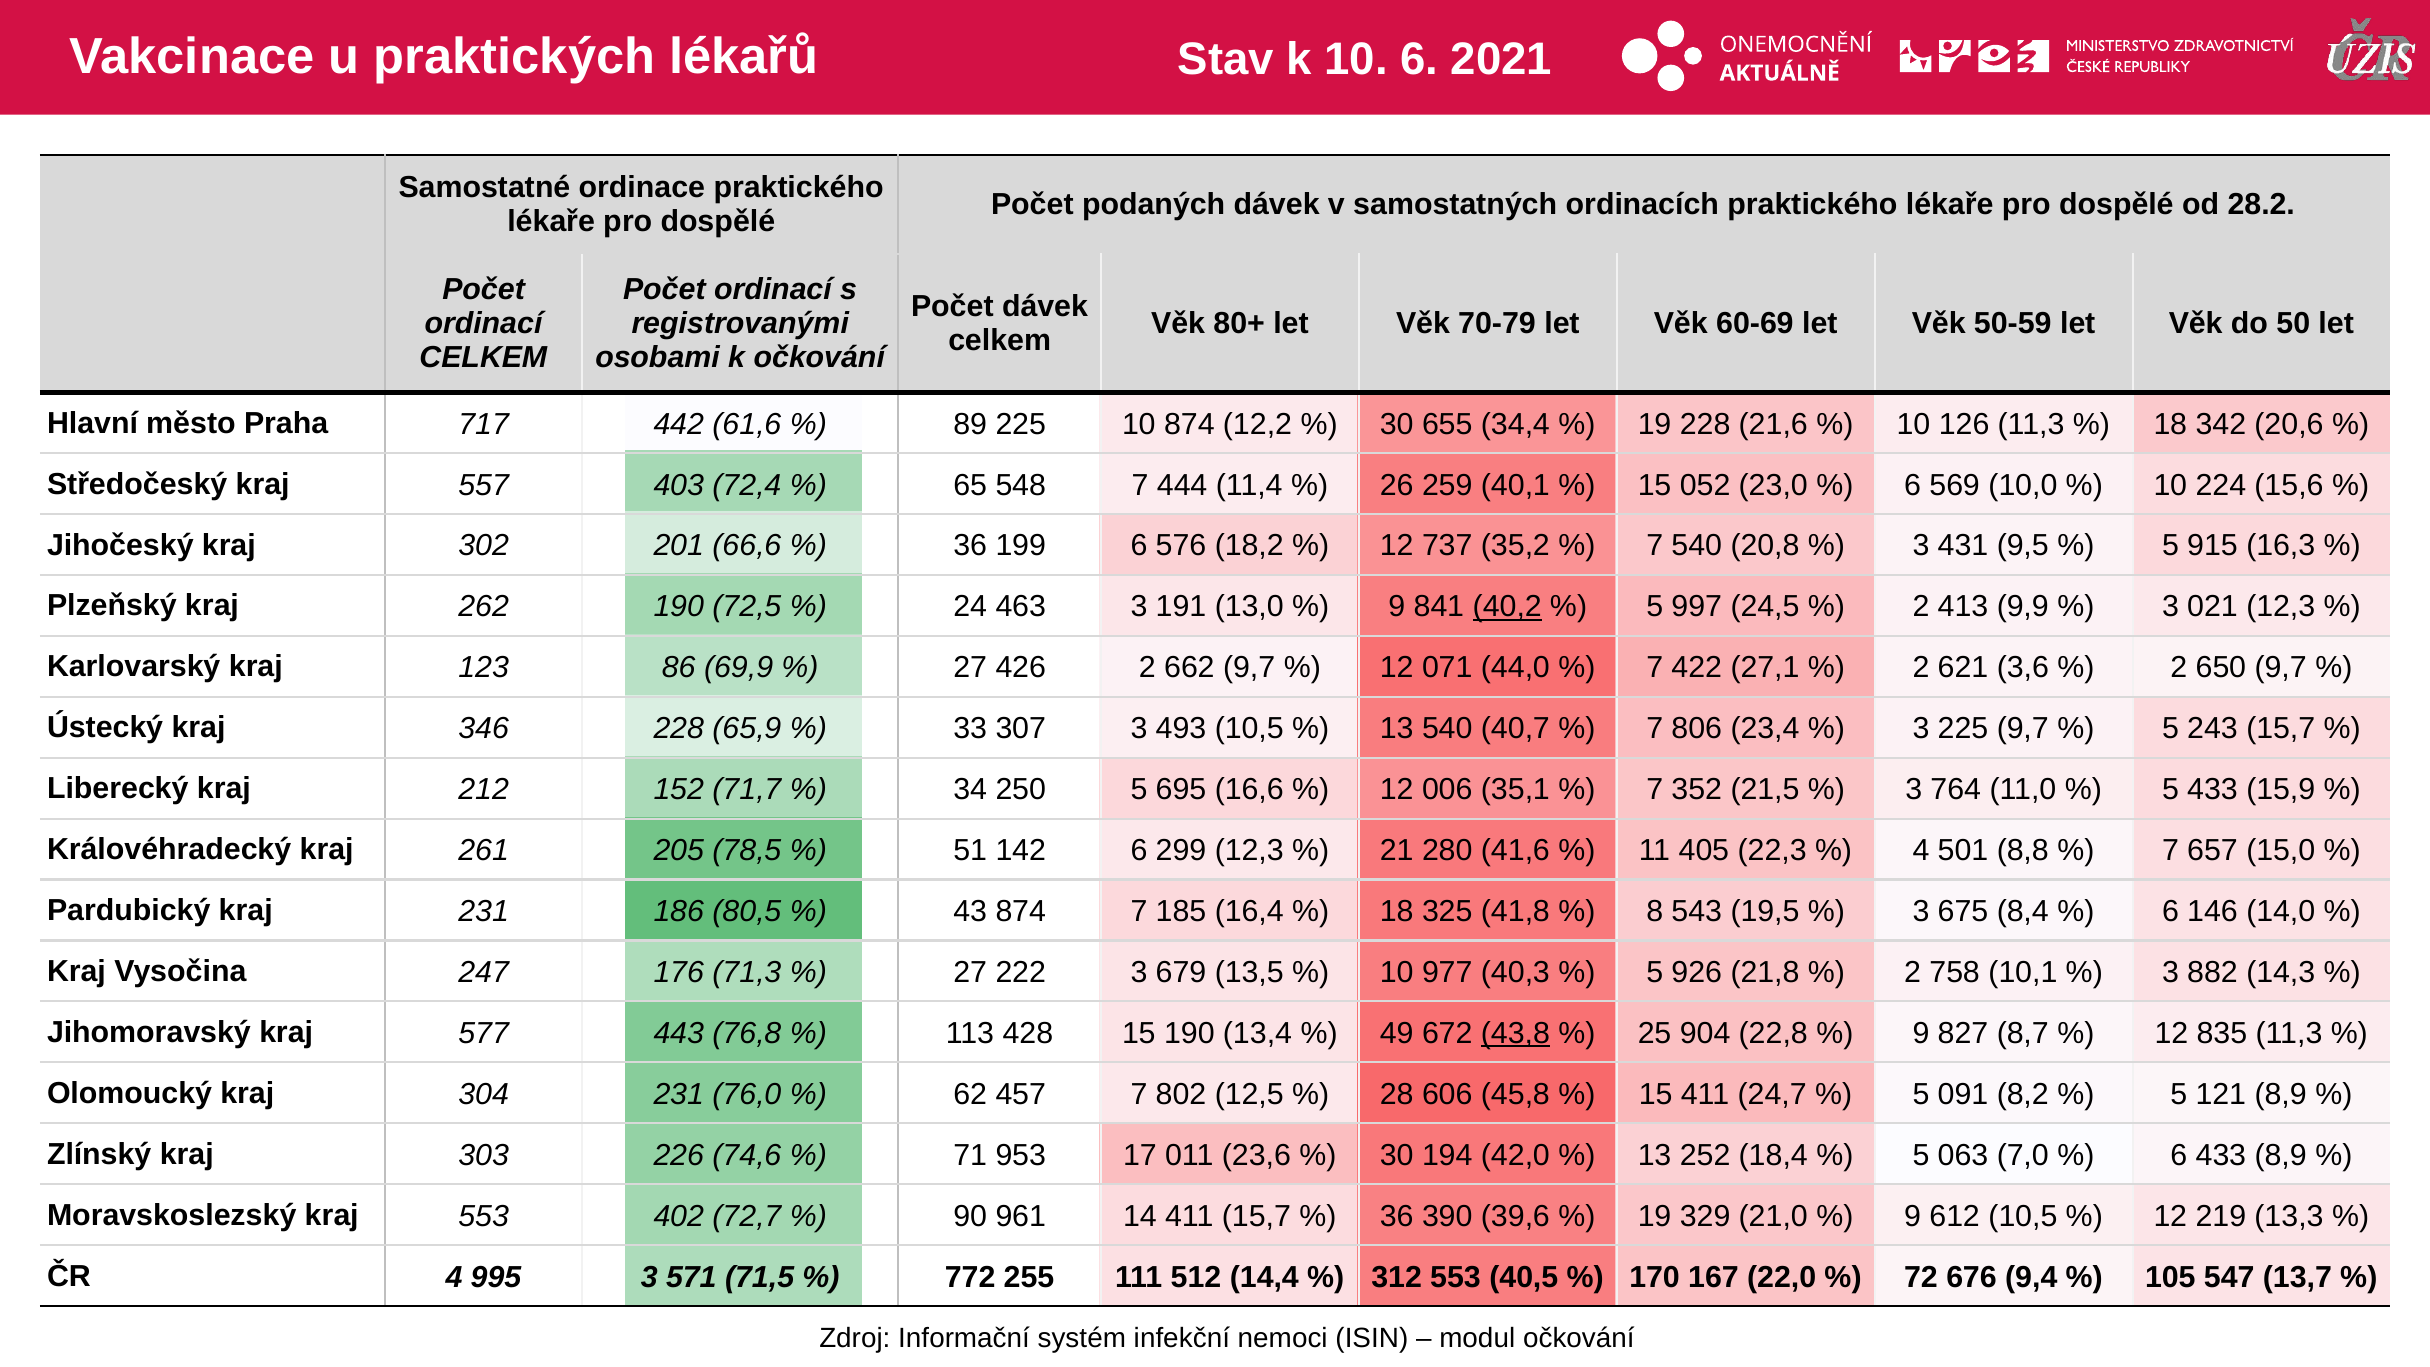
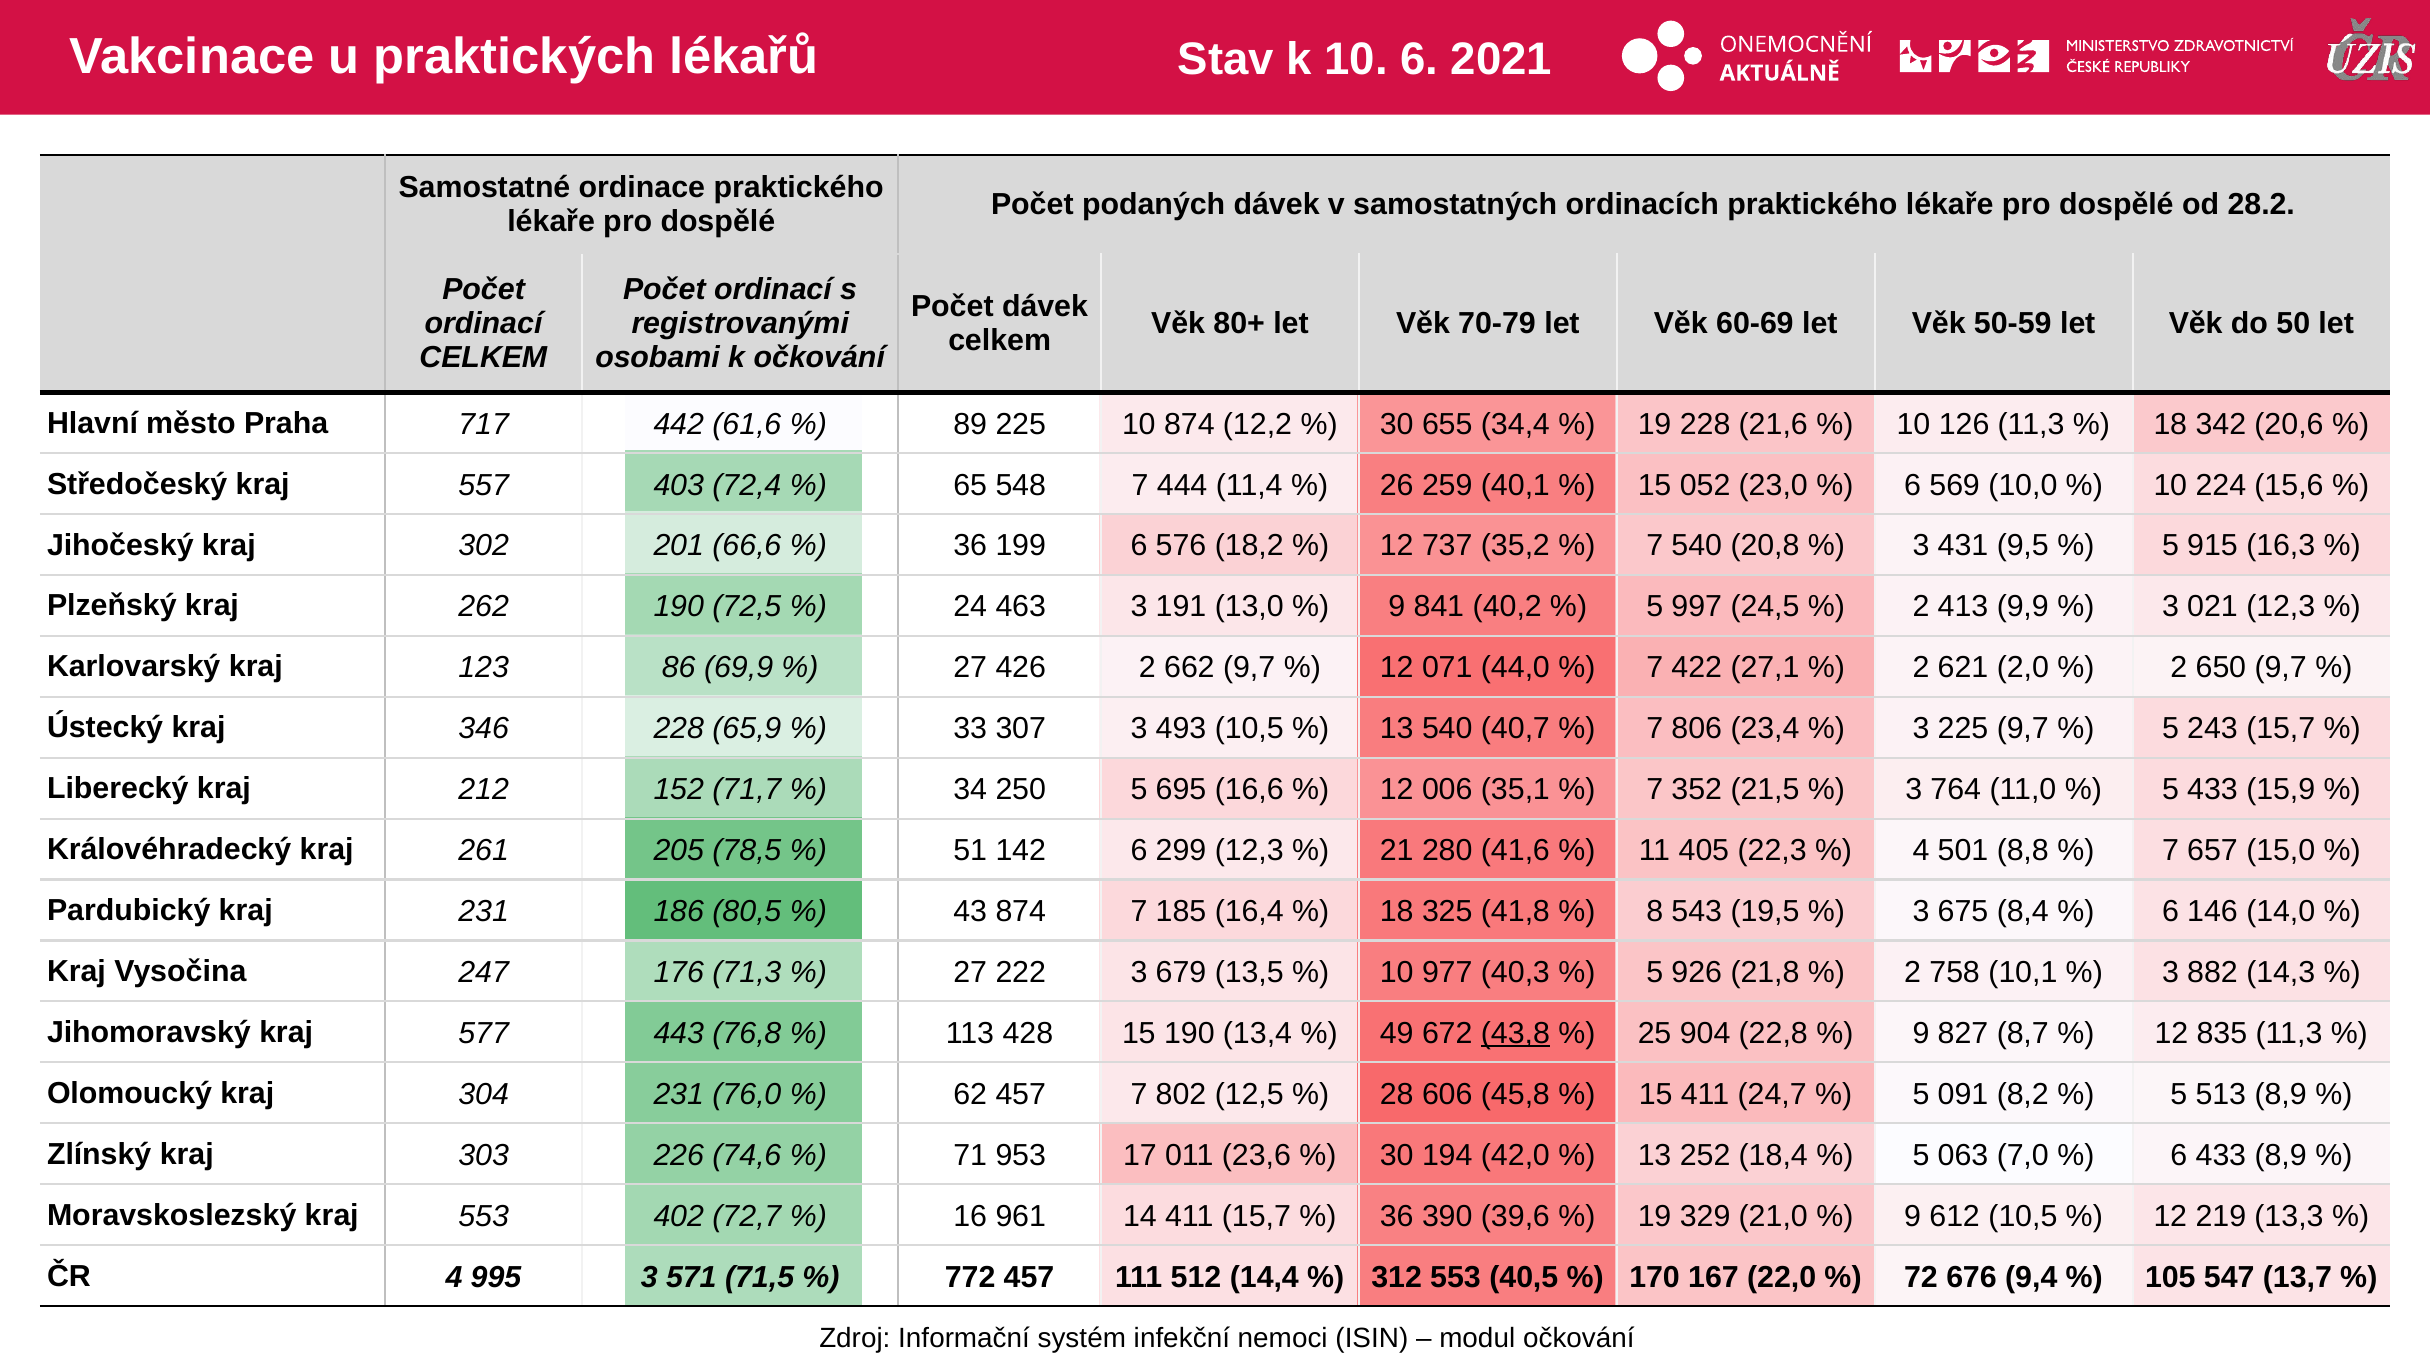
40,2 underline: present -> none
3,6: 3,6 -> 2,0
121: 121 -> 513
90: 90 -> 16
772 255: 255 -> 457
